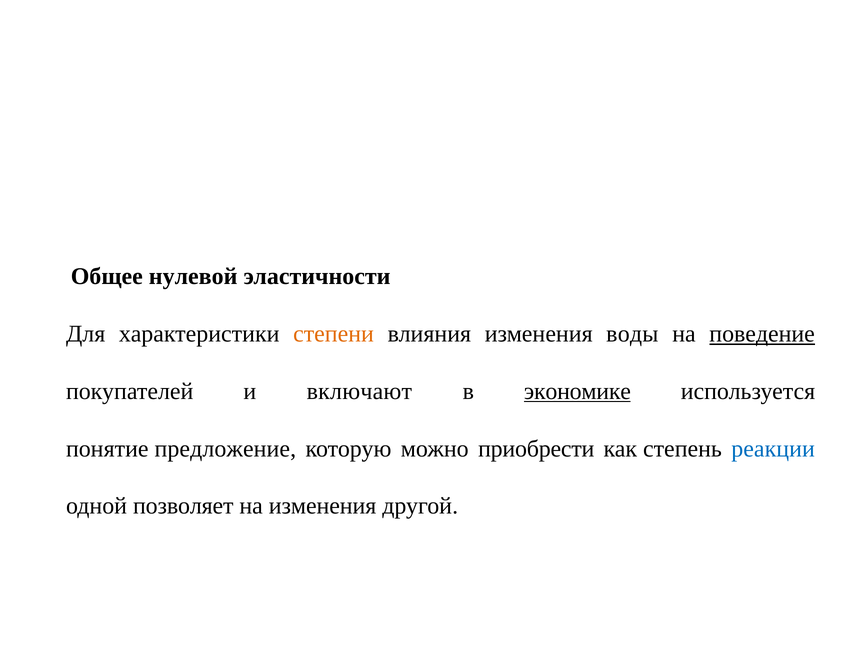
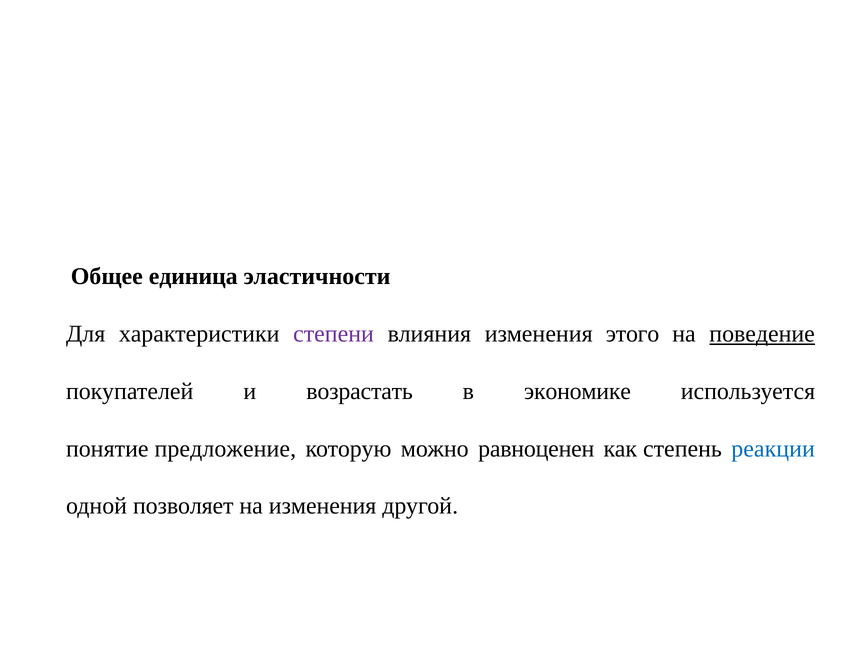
нулевой: нулевой -> единица
степени colour: orange -> purple
воды: воды -> этого
включают: включают -> возрастать
экономике underline: present -> none
приобрести: приобрести -> равноценен
